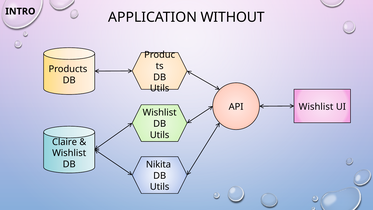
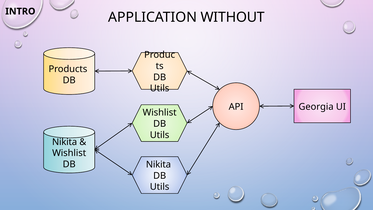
API Wishlist: Wishlist -> Georgia
Claire at (65, 142): Claire -> Nikita
